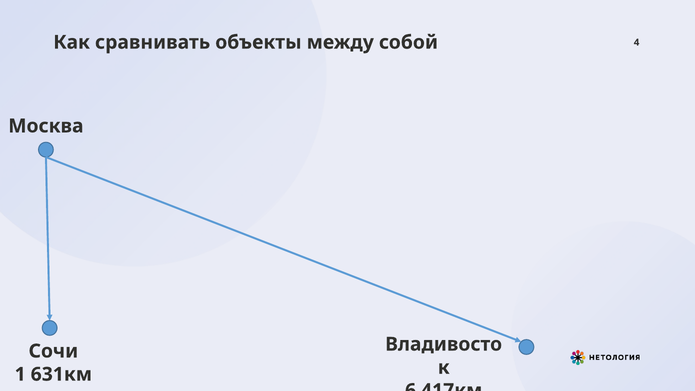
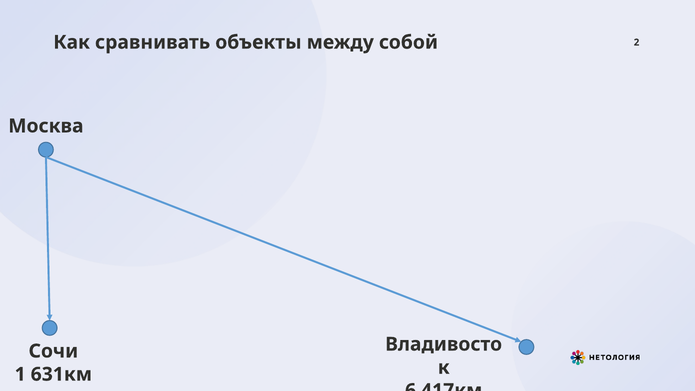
4: 4 -> 2
